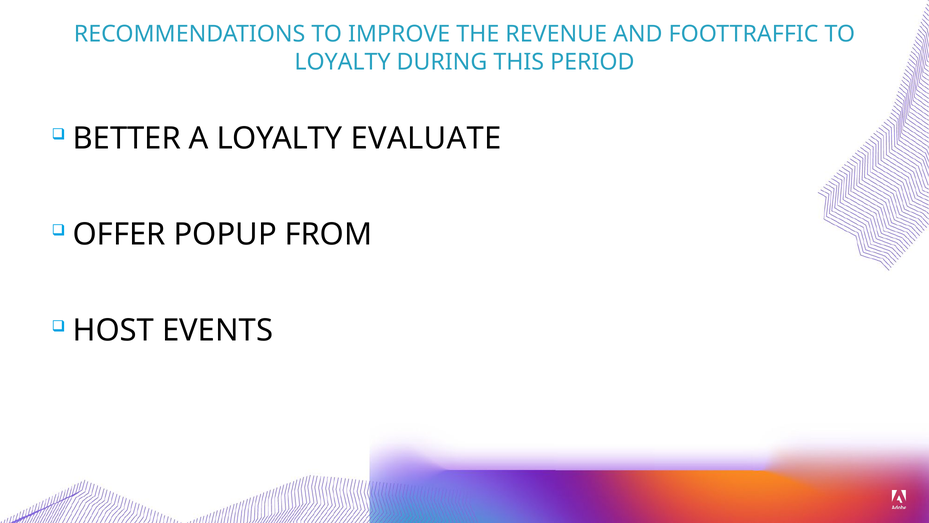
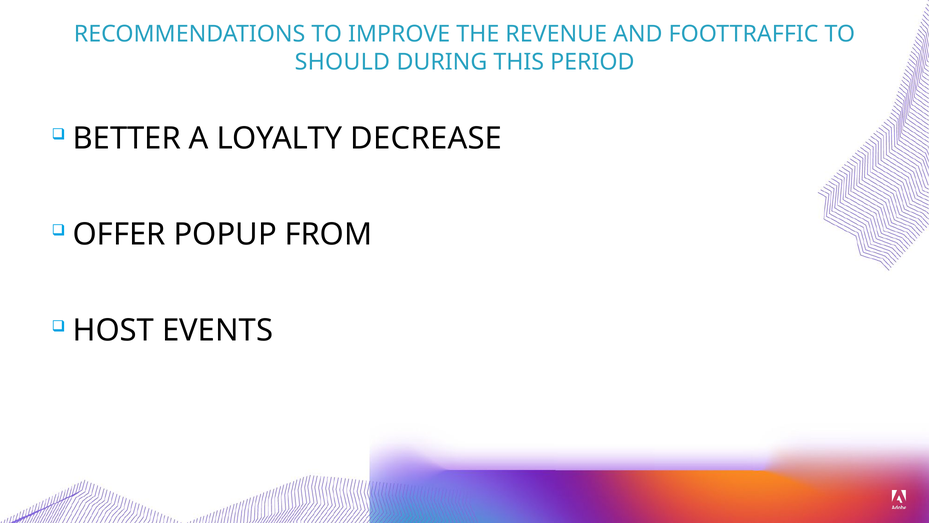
LOYALTY at (343, 62): LOYALTY -> SHOULD
EVALUATE: EVALUATE -> DECREASE
